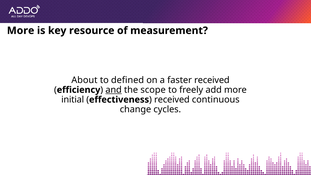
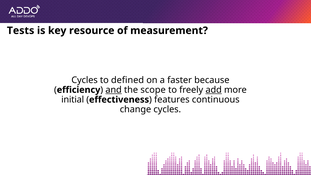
More at (21, 31): More -> Tests
About at (84, 80): About -> Cycles
faster received: received -> because
add underline: none -> present
received at (172, 100): received -> features
